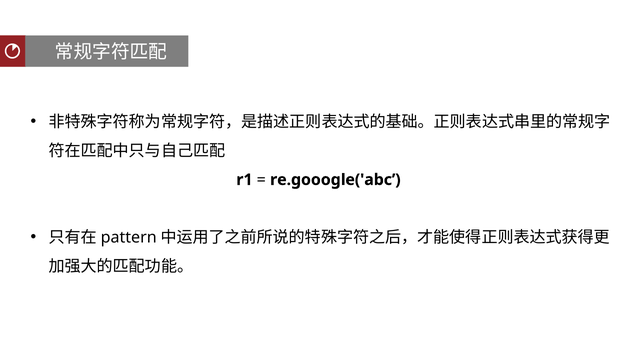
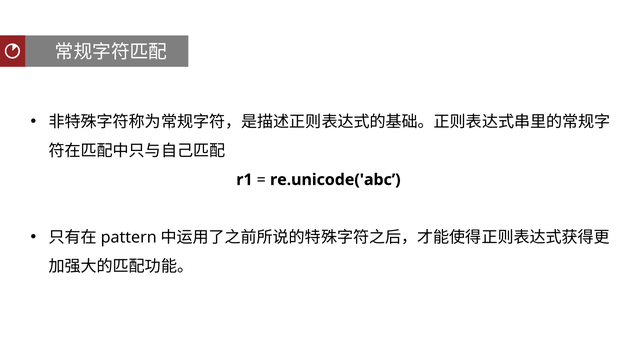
re.gooogle('abc: re.gooogle('abc -> re.unicode('abc
